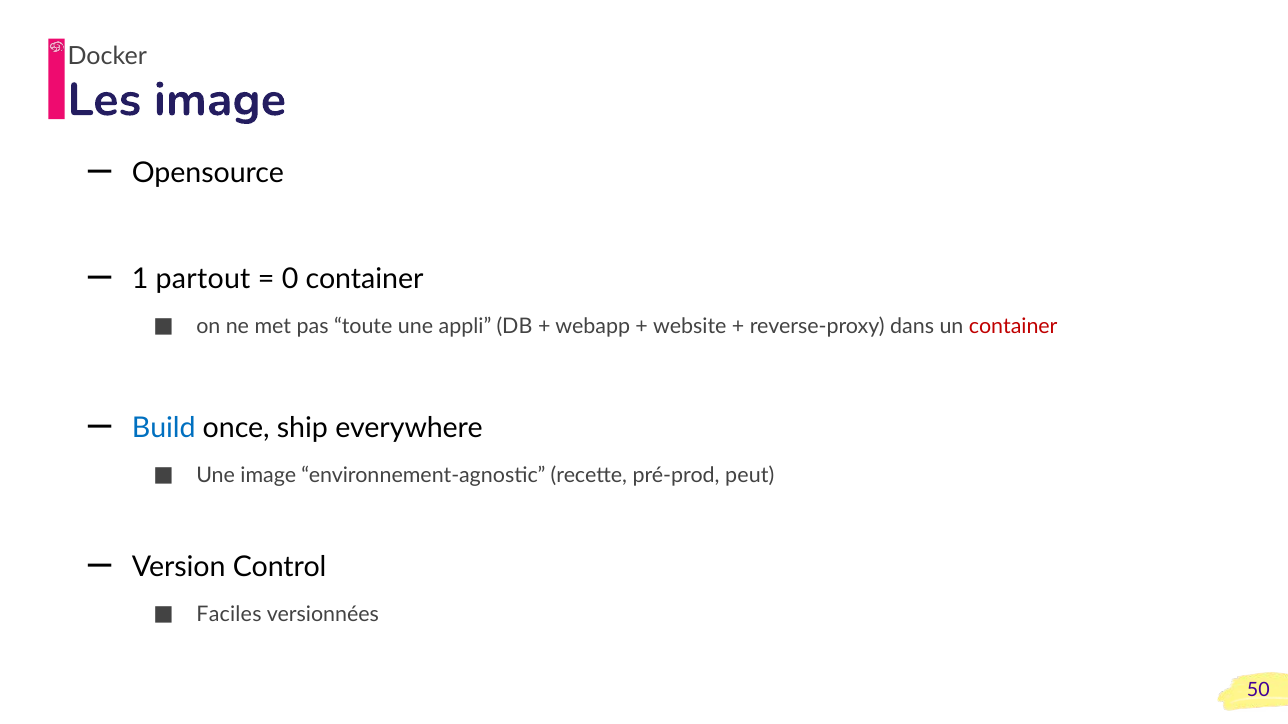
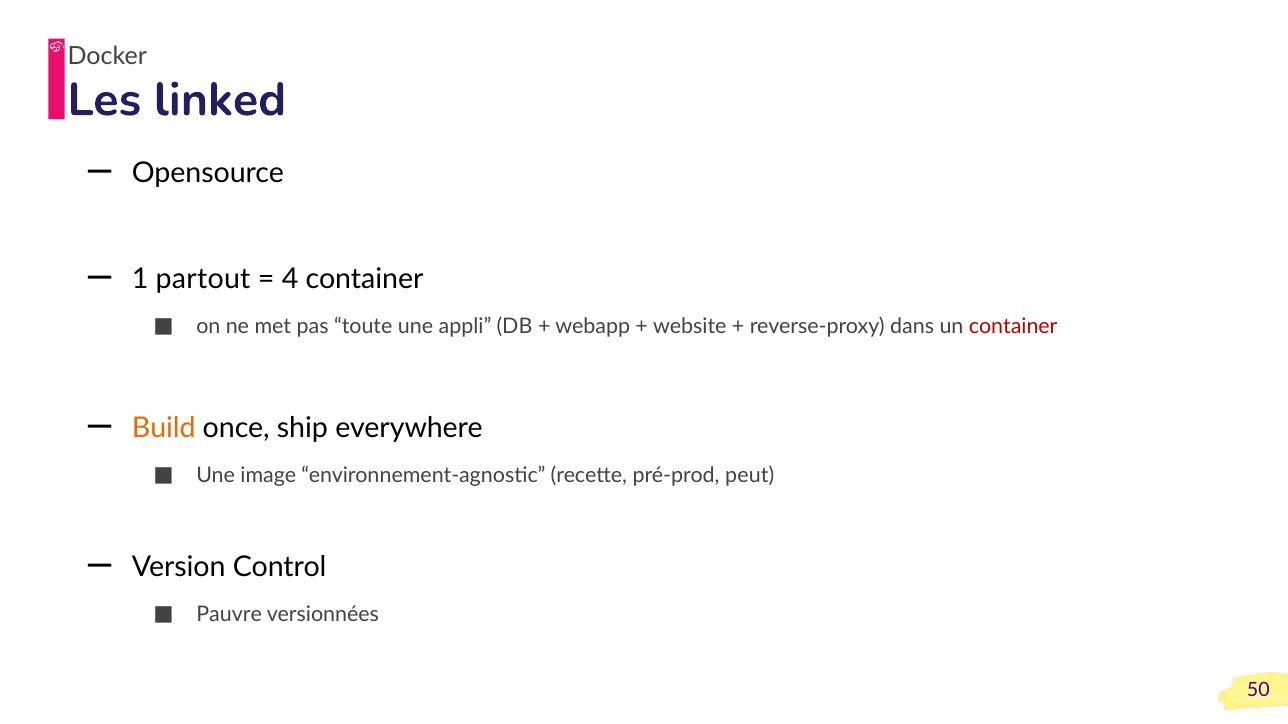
Les image: image -> linked
0: 0 -> 4
Build colour: blue -> orange
Faciles: Faciles -> Pauvre
